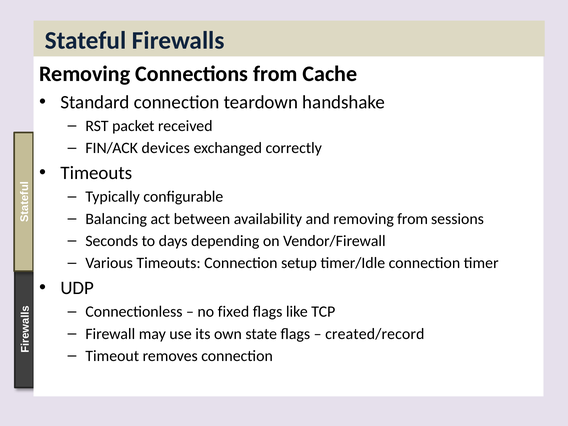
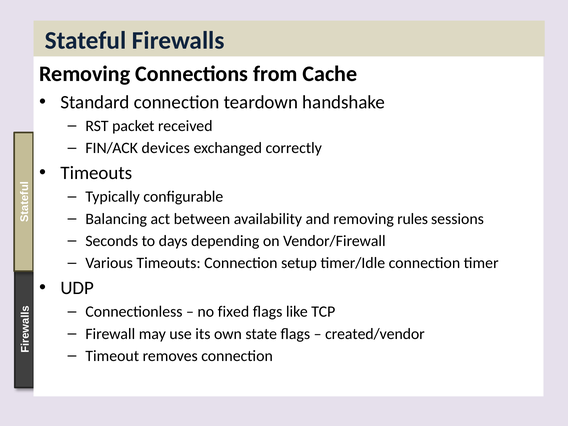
removing from: from -> rules
created/record: created/record -> created/vendor
